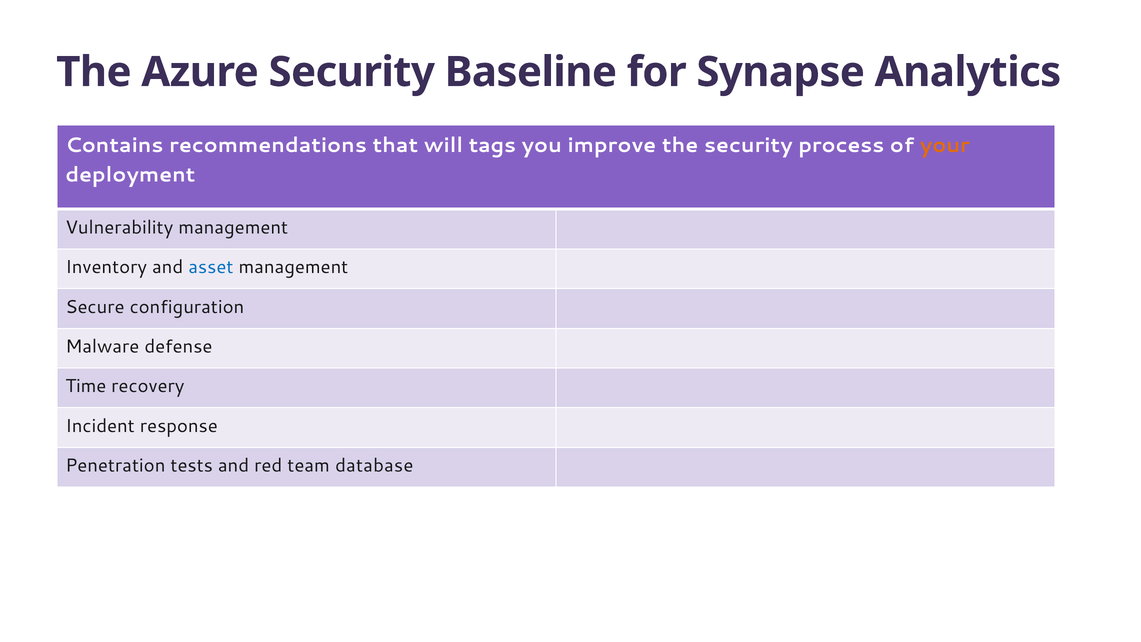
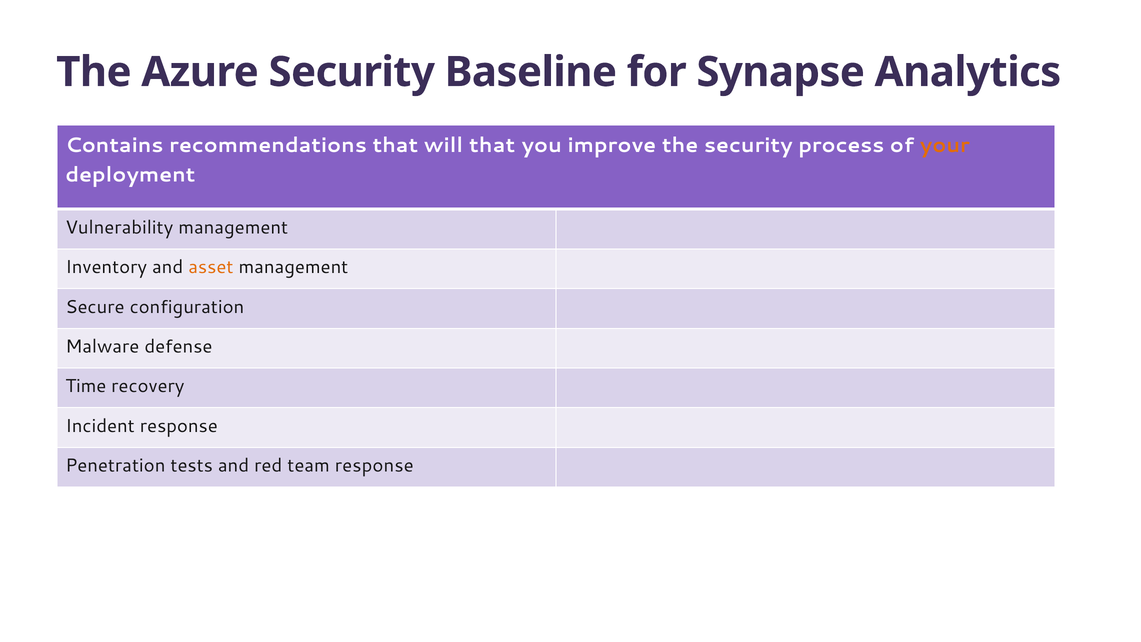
will tags: tags -> that
asset colour: blue -> orange
team database: database -> response
